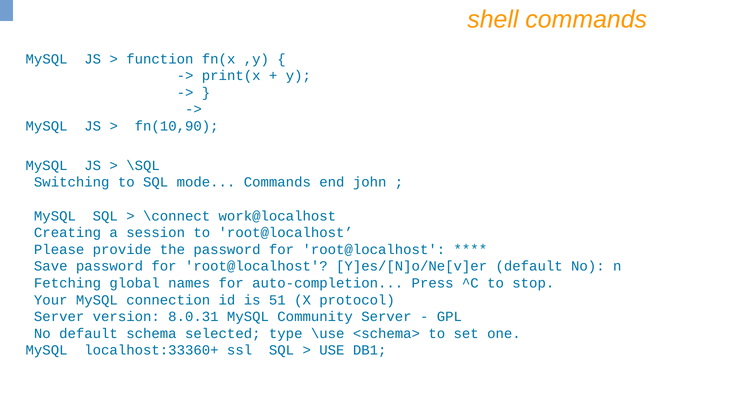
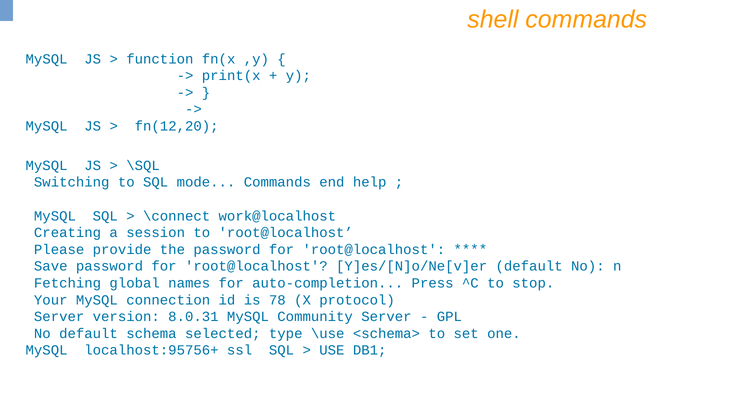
fn(10,90: fn(10,90 -> fn(12,20
john: john -> help
51: 51 -> 78
localhost:33360+: localhost:33360+ -> localhost:95756+
